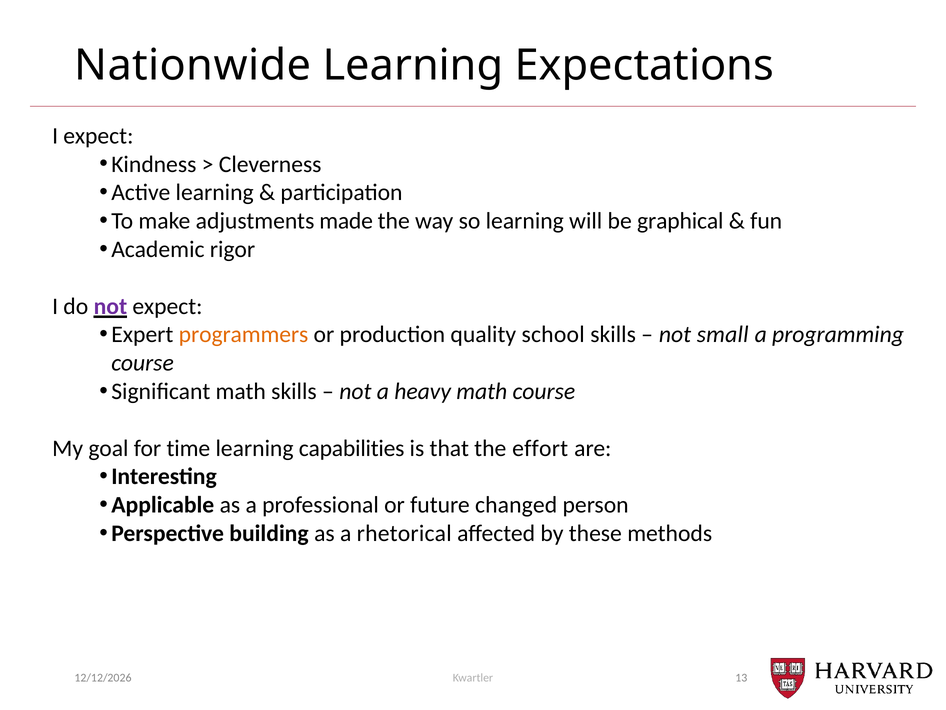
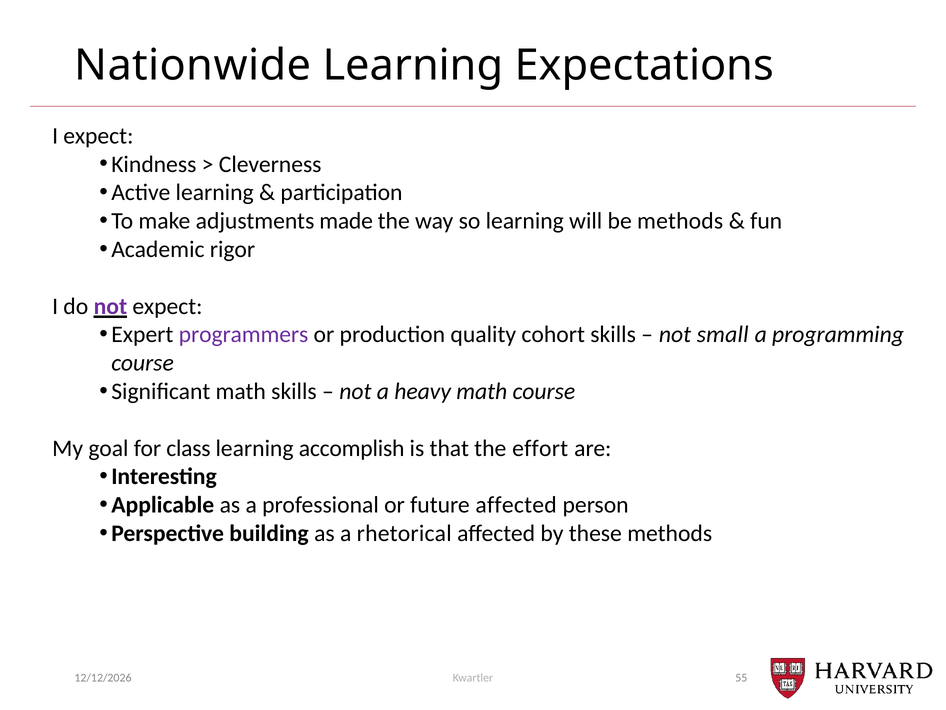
be graphical: graphical -> methods
programmers colour: orange -> purple
school: school -> cohort
time: time -> class
capabilities: capabilities -> accomplish
future changed: changed -> affected
13: 13 -> 55
